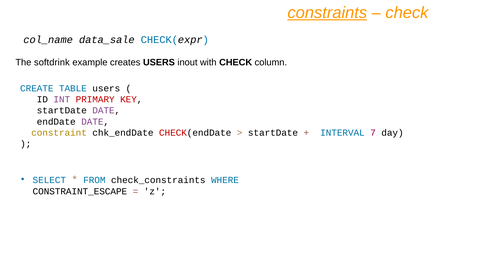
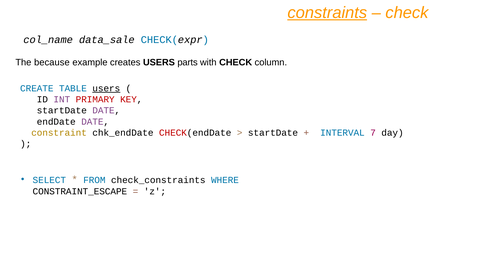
softdrink: softdrink -> because
inout: inout -> parts
users at (106, 88) underline: none -> present
